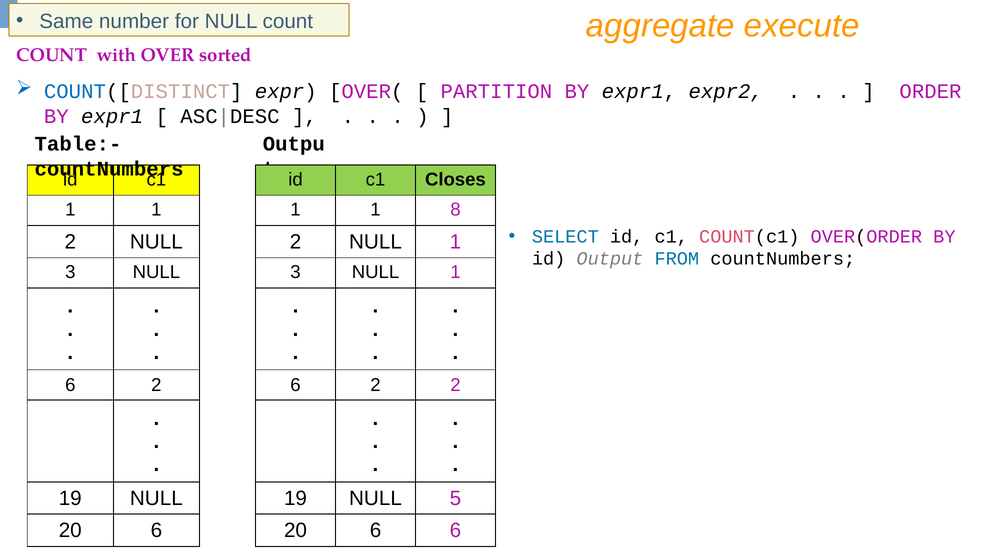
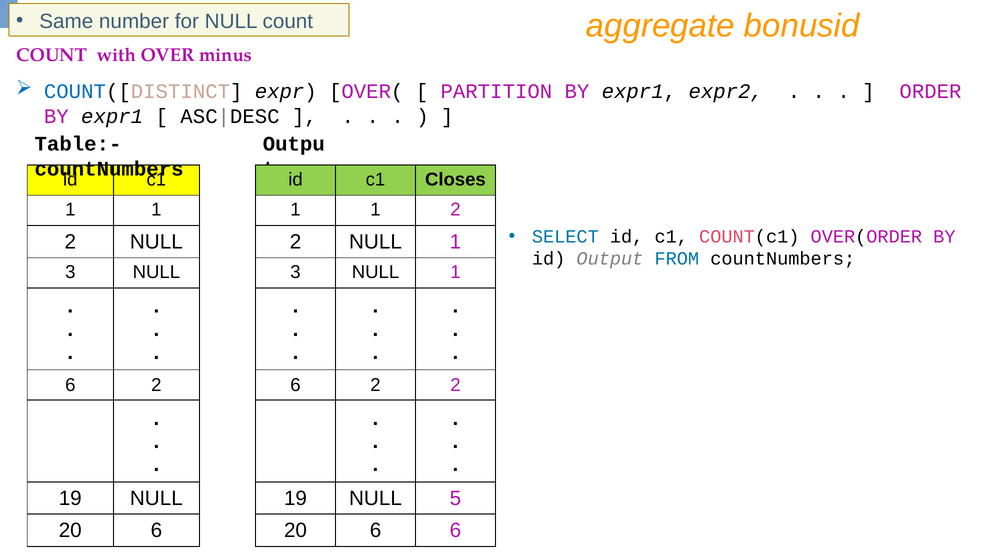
execute: execute -> bonusid
sorted: sorted -> minus
8 at (455, 209): 8 -> 2
